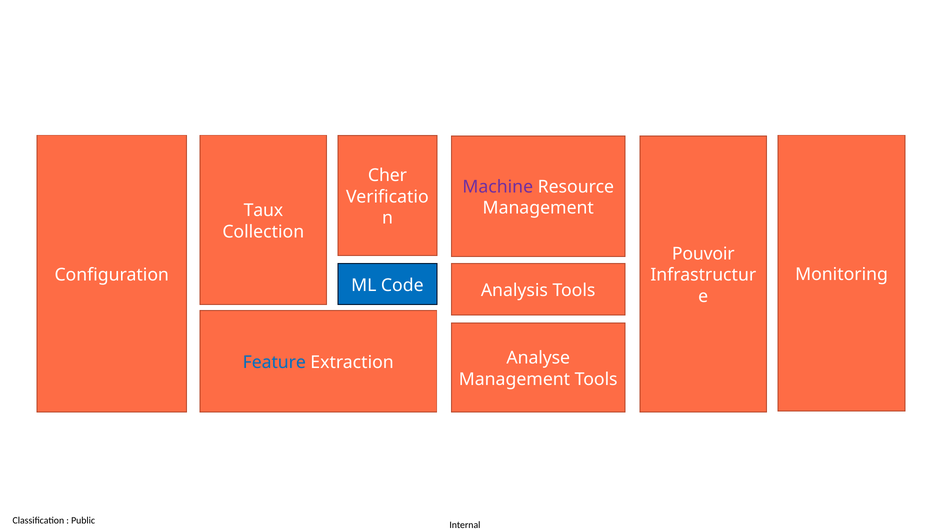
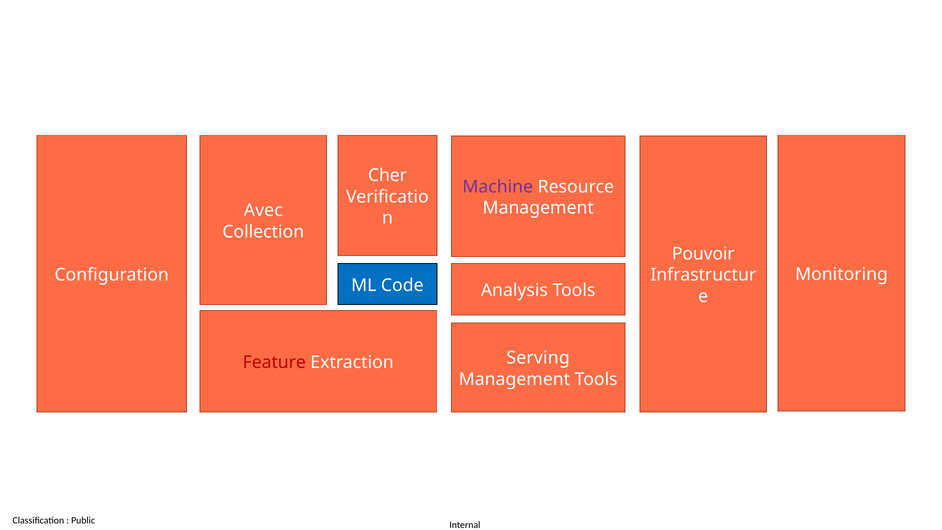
Taux: Taux -> Avec
Analyse: Analyse -> Serving
Feature colour: blue -> red
